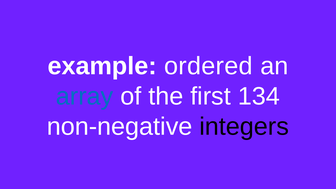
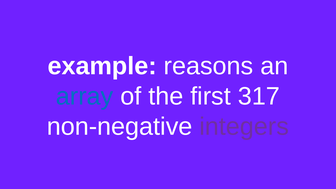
ordered: ordered -> reasons
134: 134 -> 317
integers colour: black -> purple
